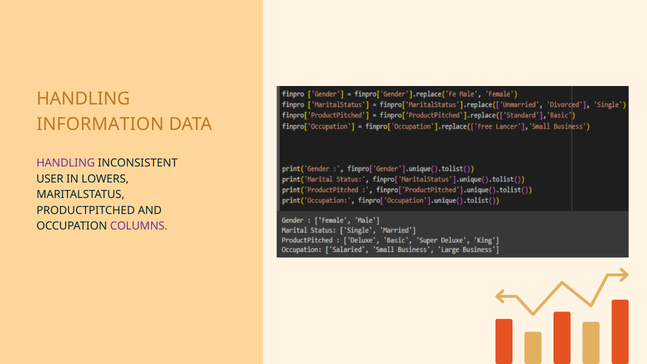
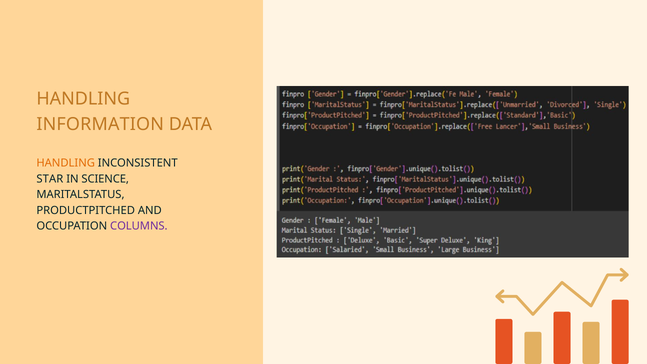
HANDLING at (66, 163) colour: purple -> orange
USER: USER -> STAR
LOWERS: LOWERS -> SCIENCE
